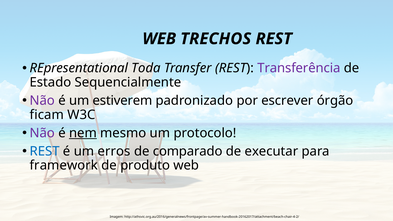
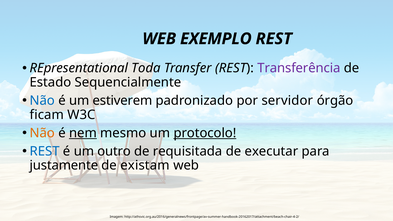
TRECHOS: TRECHOS -> EXEMPLO
Não at (42, 101) colour: purple -> blue
escrever: escrever -> servidor
Não at (42, 133) colour: purple -> orange
protocolo underline: none -> present
erros: erros -> outro
comparado: comparado -> requisitada
framework: framework -> justamente
produto: produto -> existam
